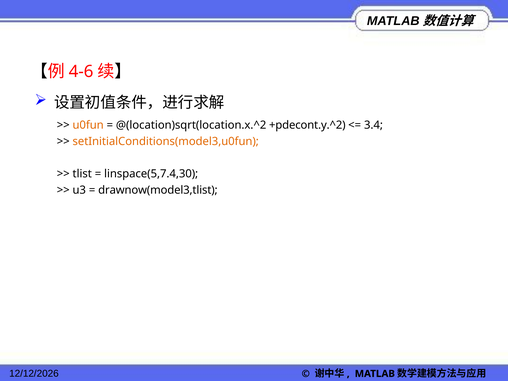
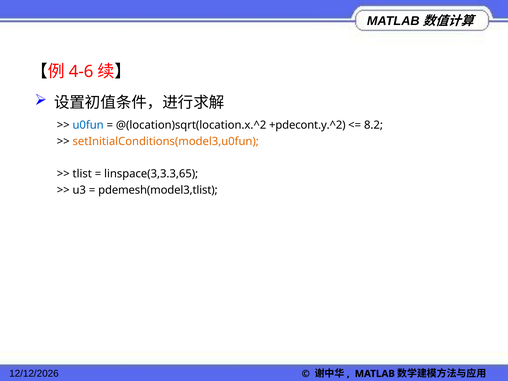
u0fun colour: orange -> blue
3.4: 3.4 -> 8.2
linspace(5,7.4,30: linspace(5,7.4,30 -> linspace(3,3.3,65
drawnow(model3,tlist: drawnow(model3,tlist -> pdemesh(model3,tlist
